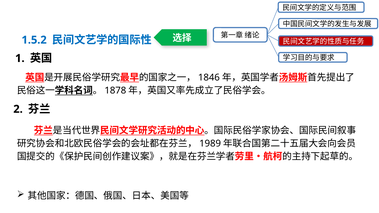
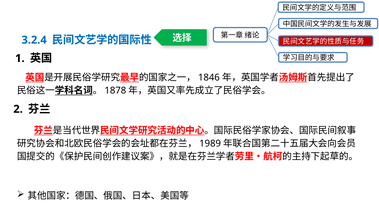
1.5.2: 1.5.2 -> 3.2.4
